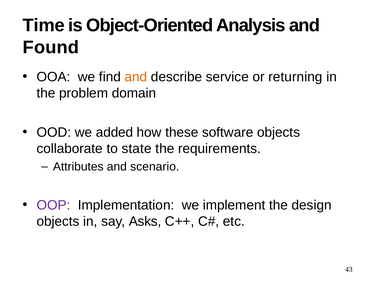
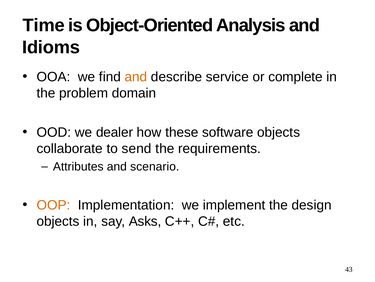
Found: Found -> Idioms
returning: returning -> complete
added: added -> dealer
state: state -> send
OOP colour: purple -> orange
